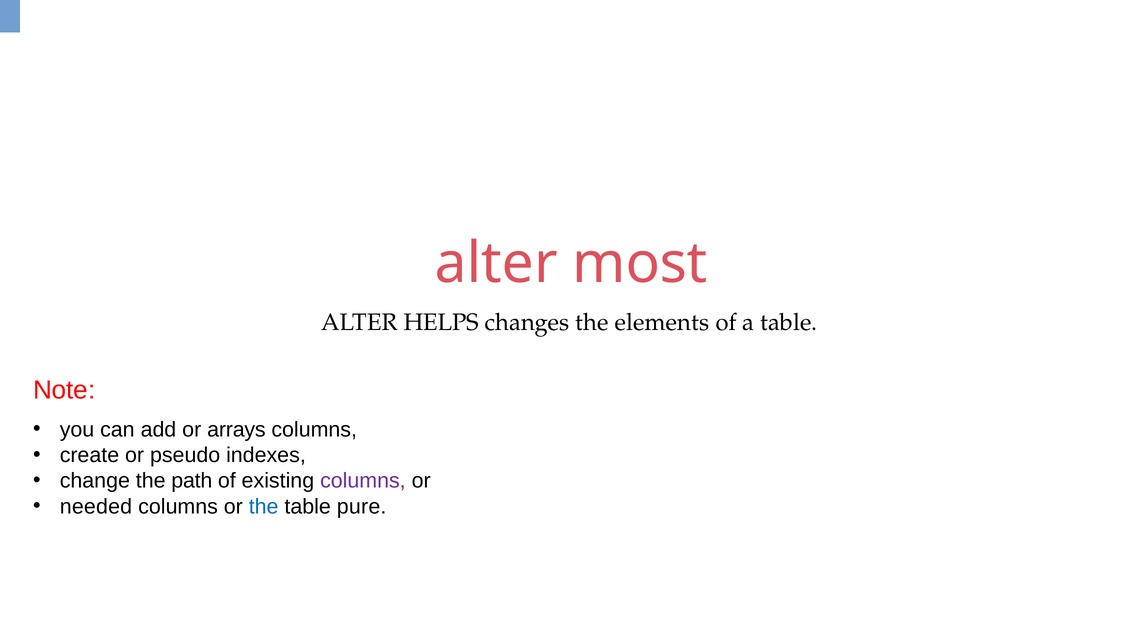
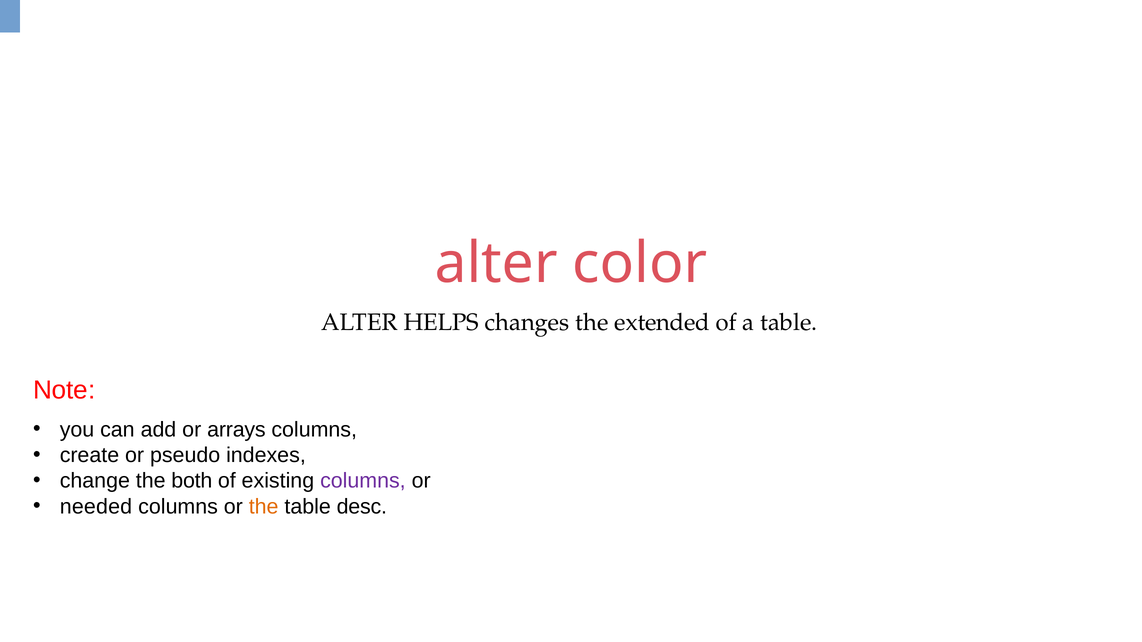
most: most -> color
elements: elements -> extended
path: path -> both
the at (264, 507) colour: blue -> orange
pure: pure -> desc
